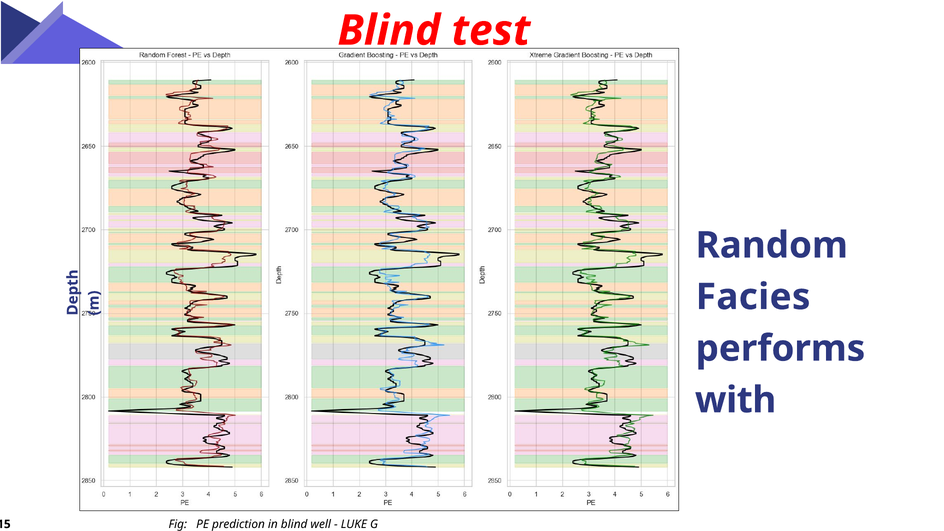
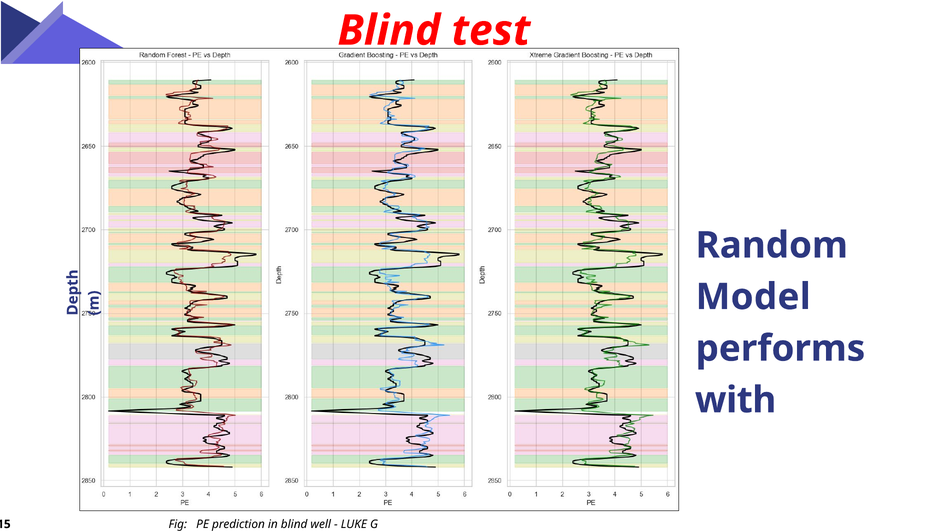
Facies: Facies -> Model
